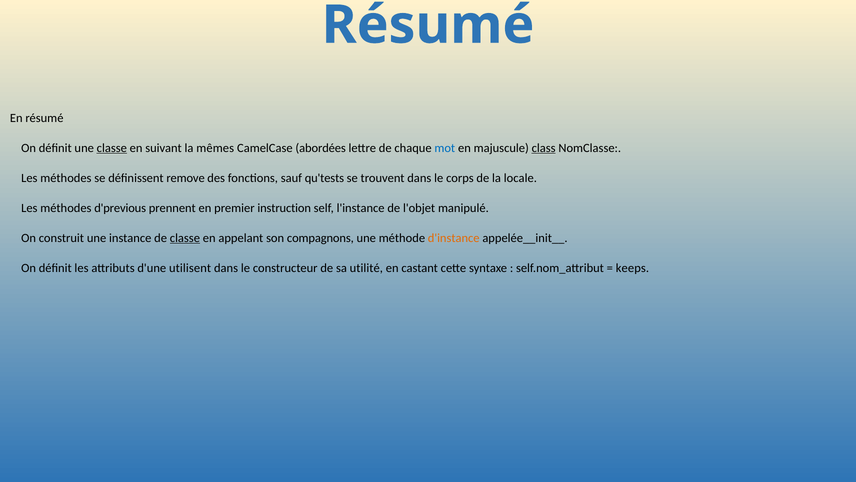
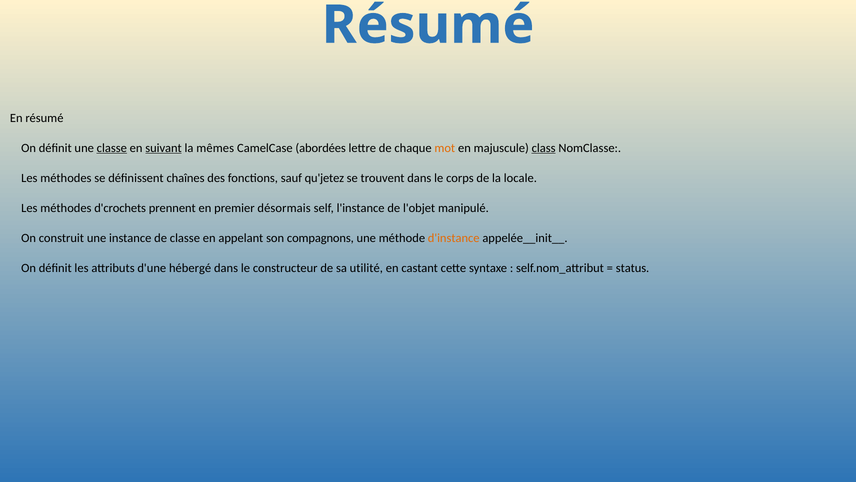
suivant underline: none -> present
mot colour: blue -> orange
remove: remove -> chaînes
qu'tests: qu'tests -> qu'jetez
d'previous: d'previous -> d'crochets
instruction: instruction -> désormais
classe at (185, 238) underline: present -> none
utilisent: utilisent -> hébergé
keeps: keeps -> status
